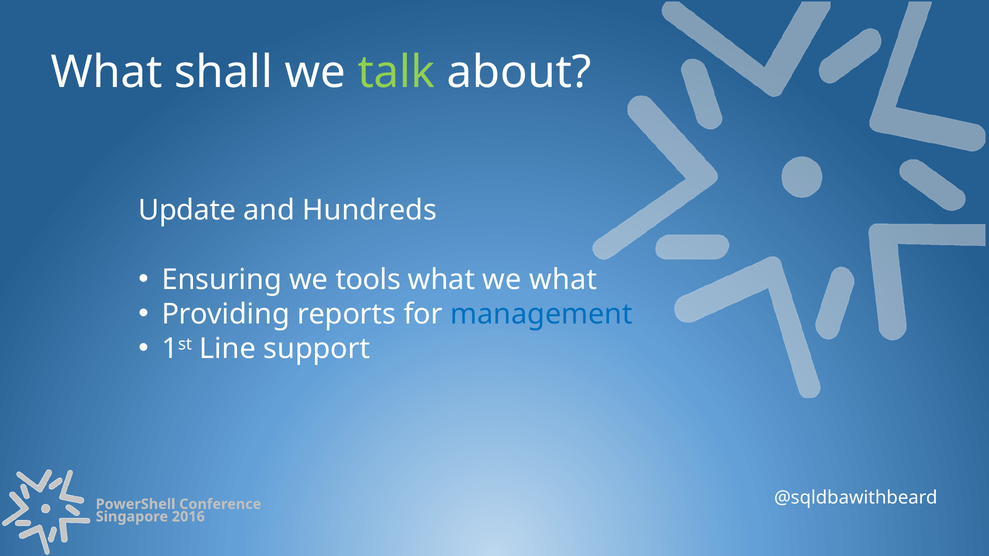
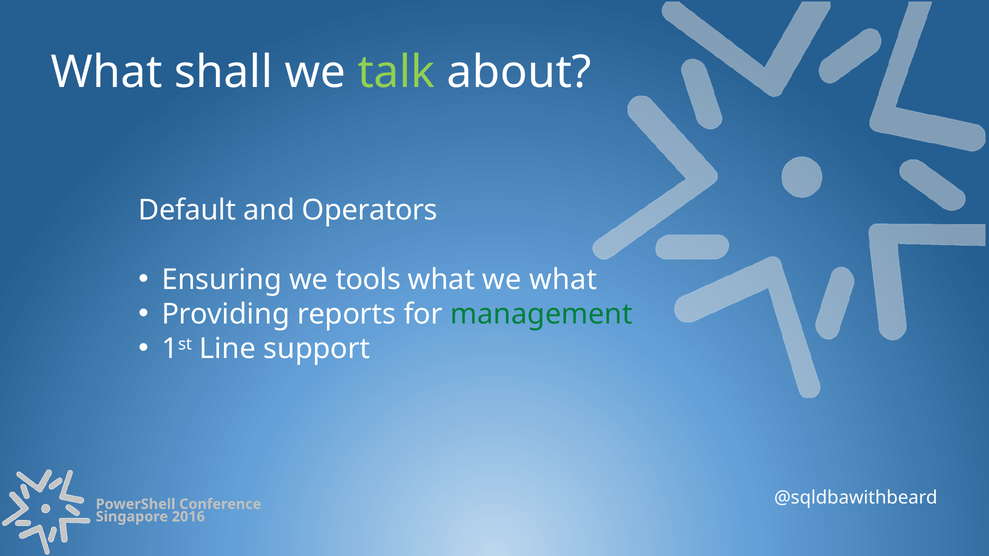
Update: Update -> Default
Hundreds: Hundreds -> Operators
management colour: blue -> green
